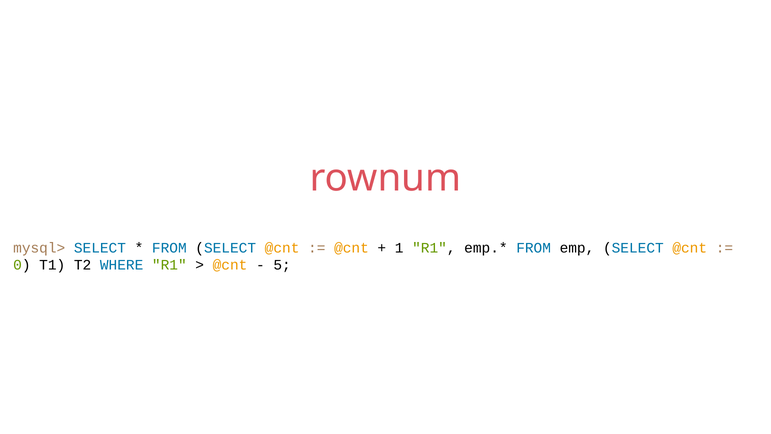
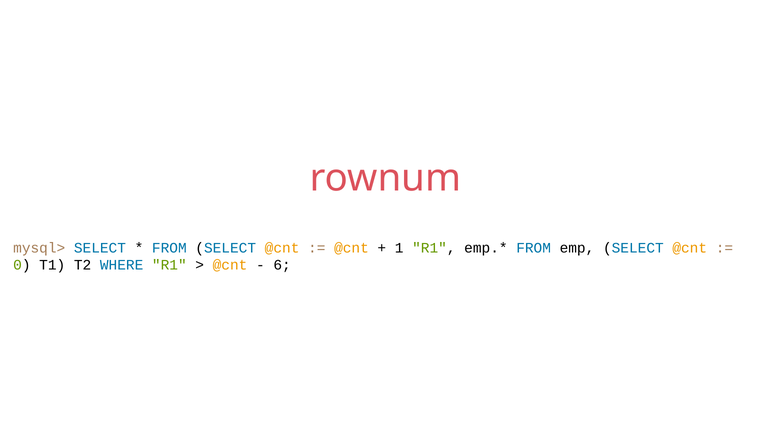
5: 5 -> 6
